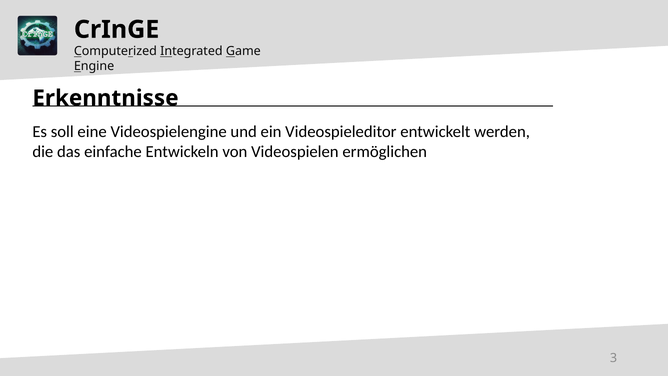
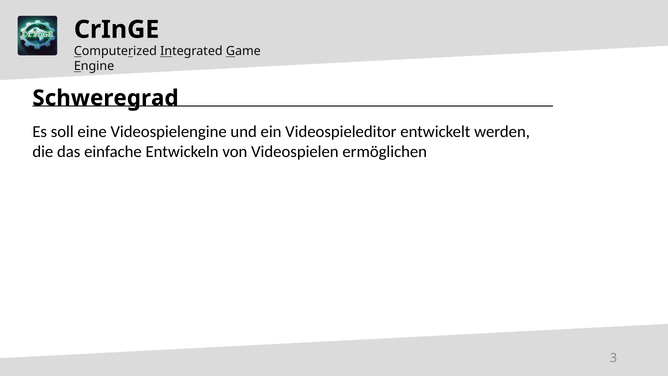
Erkenntnisse: Erkenntnisse -> Schweregrad
